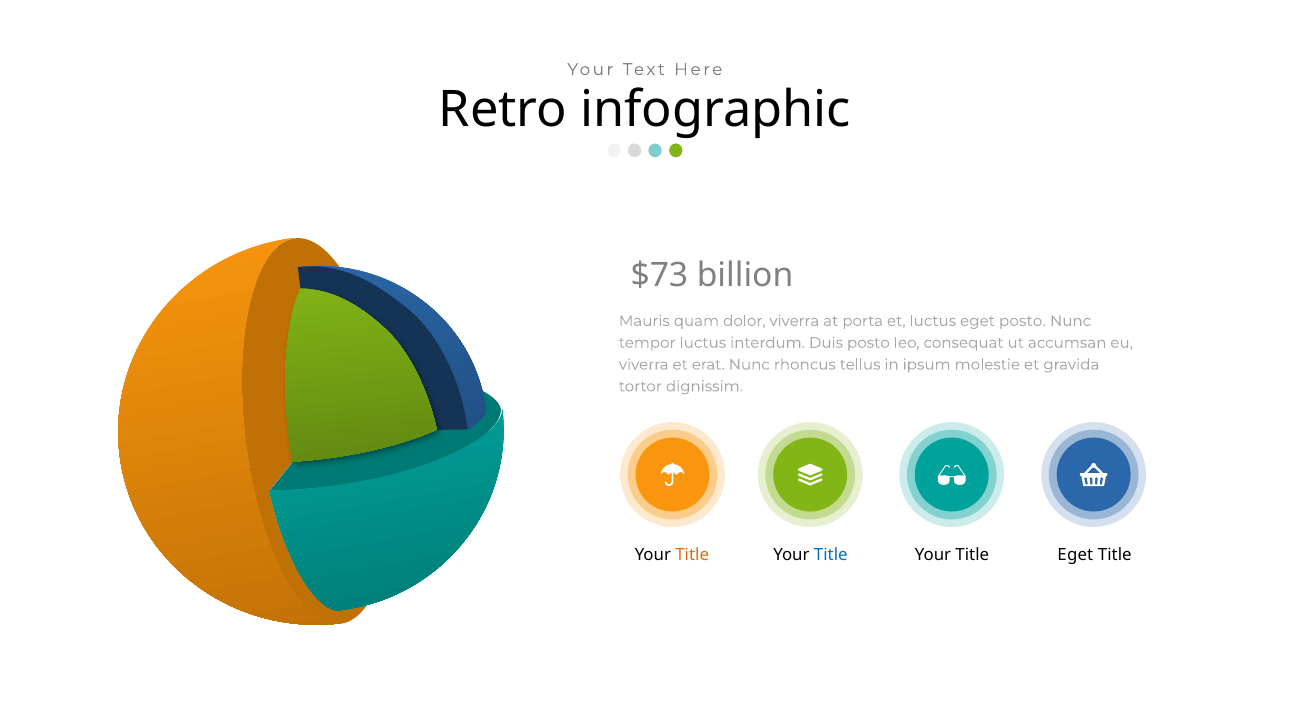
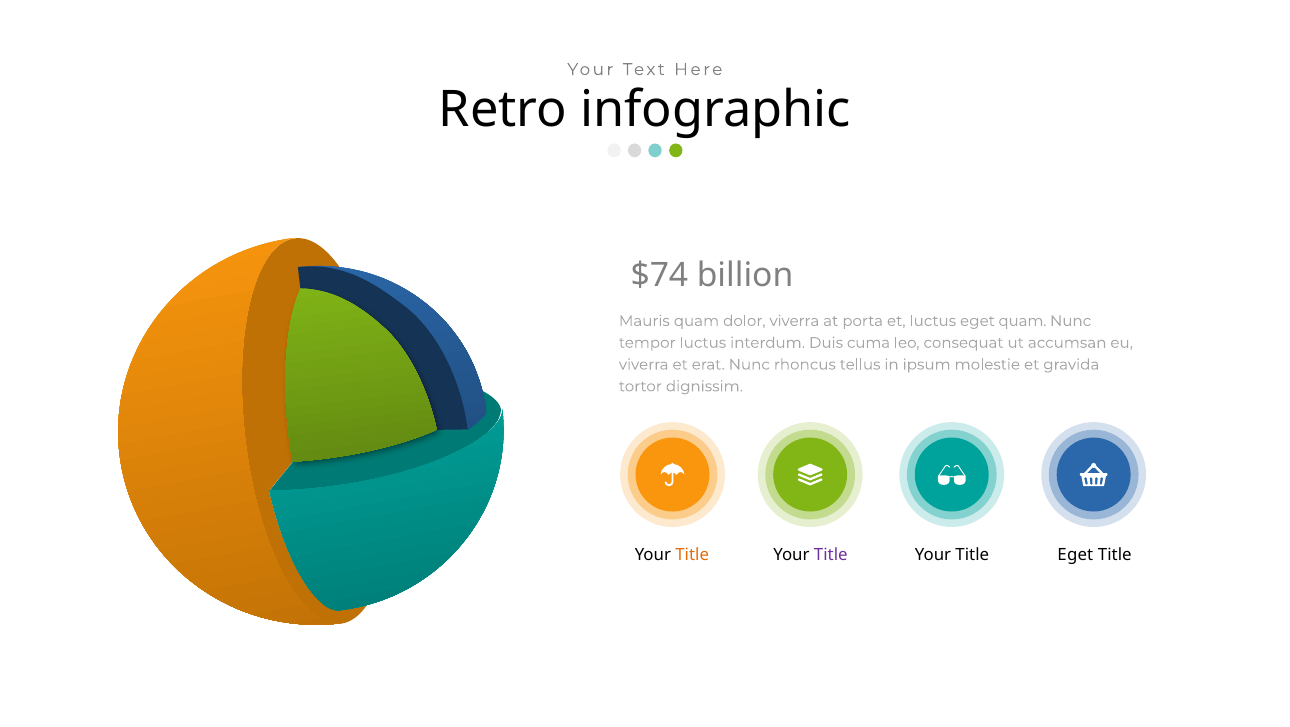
$73: $73 -> $74
eget posto: posto -> quam
Duis posto: posto -> cuma
Title at (831, 555) colour: blue -> purple
